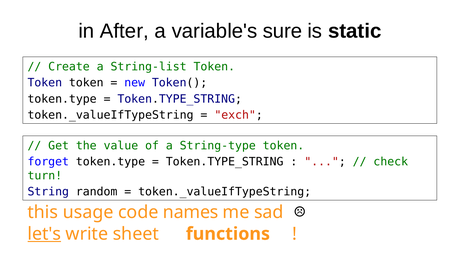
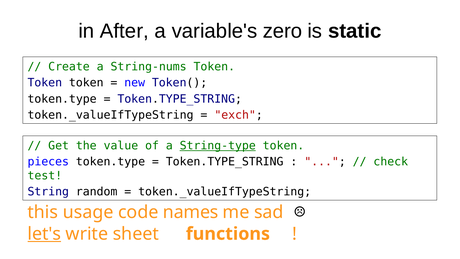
sure: sure -> zero
String-list: String-list -> String-nums
String-type underline: none -> present
forget: forget -> pieces
turn: turn -> test
